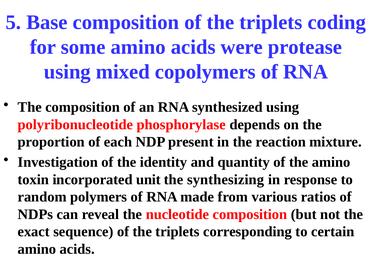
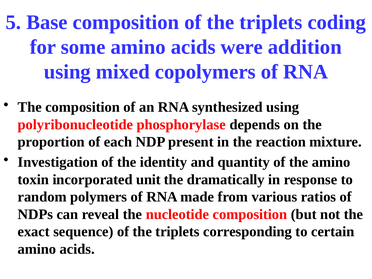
protease: protease -> addition
synthesizing: synthesizing -> dramatically
